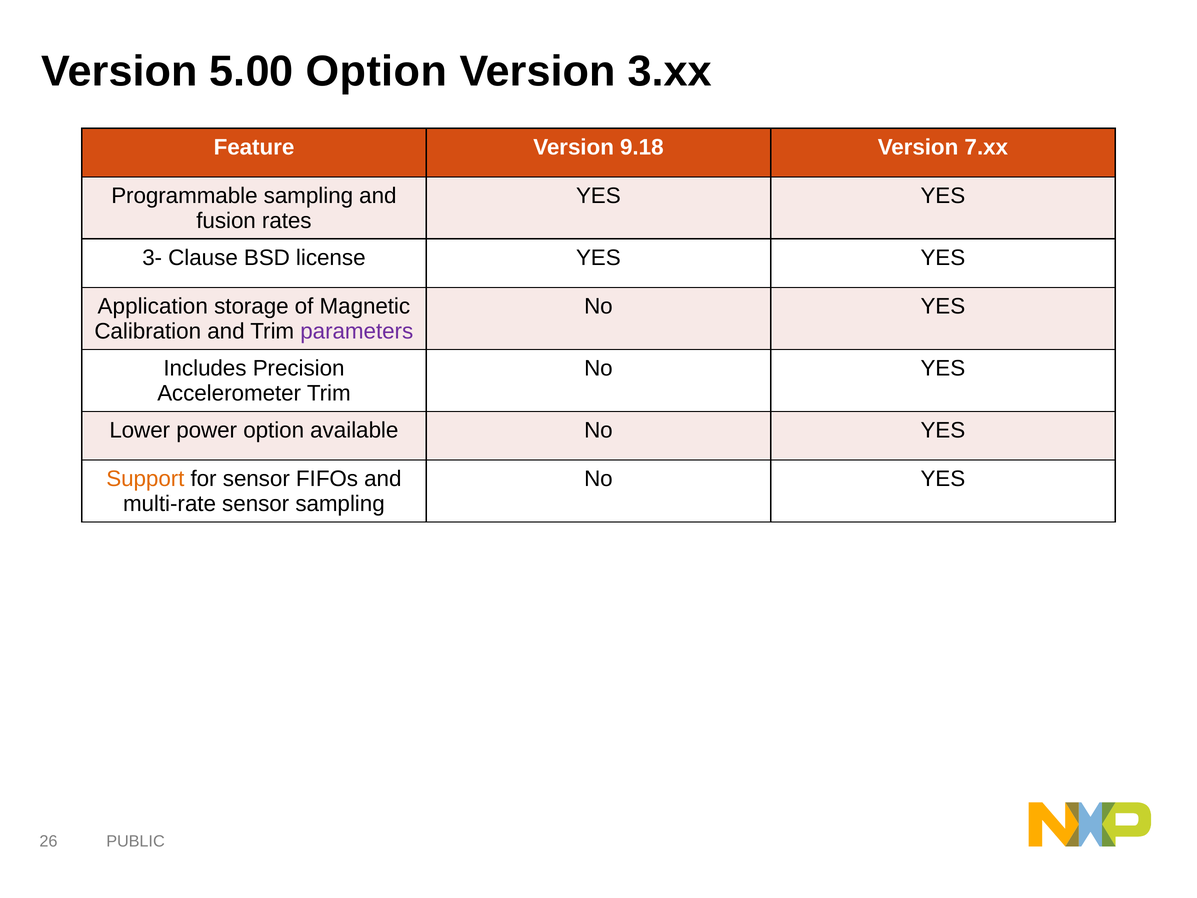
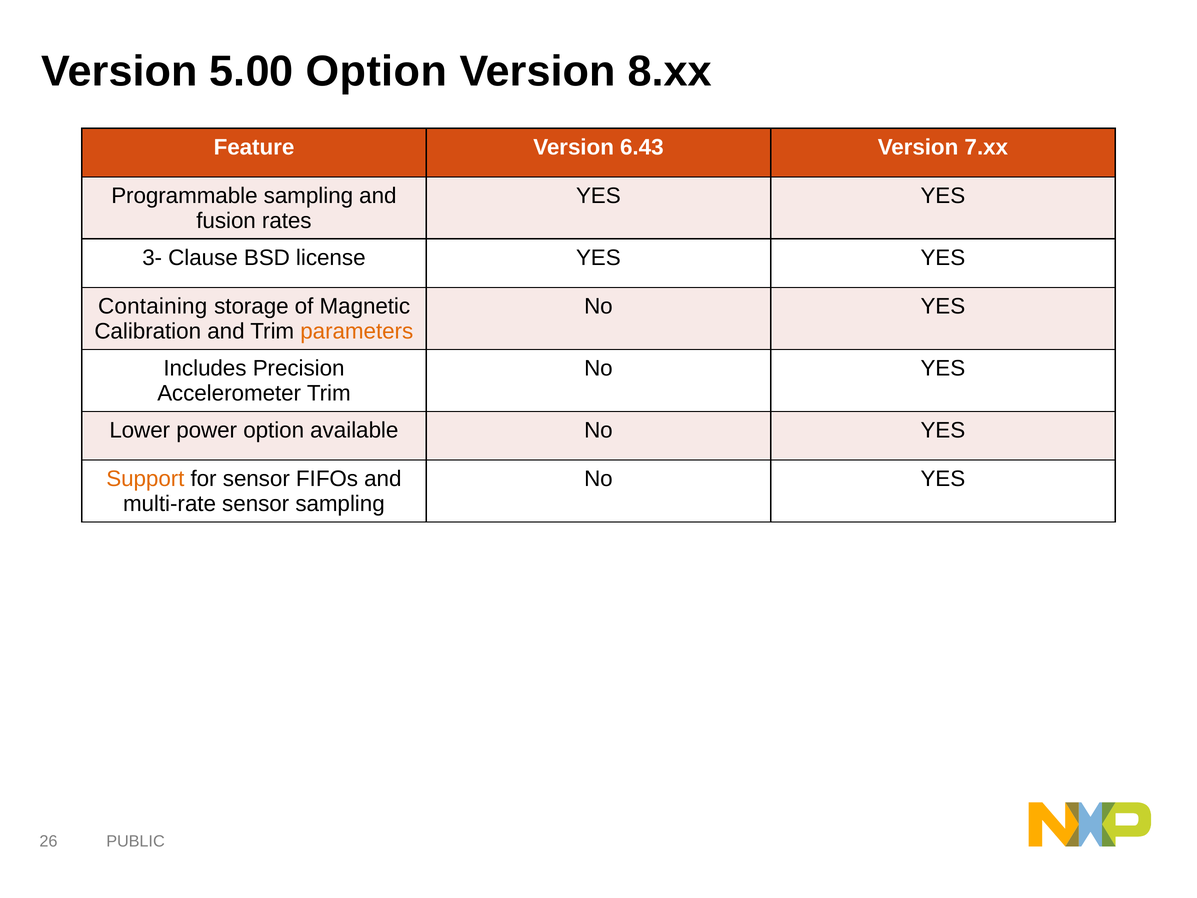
3.xx: 3.xx -> 8.xx
9.18: 9.18 -> 6.43
Application: Application -> Containing
parameters colour: purple -> orange
